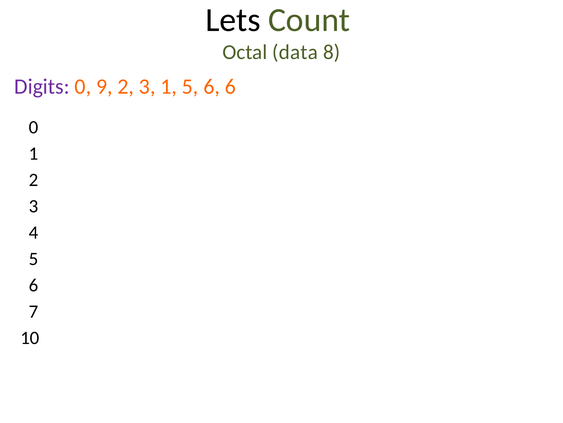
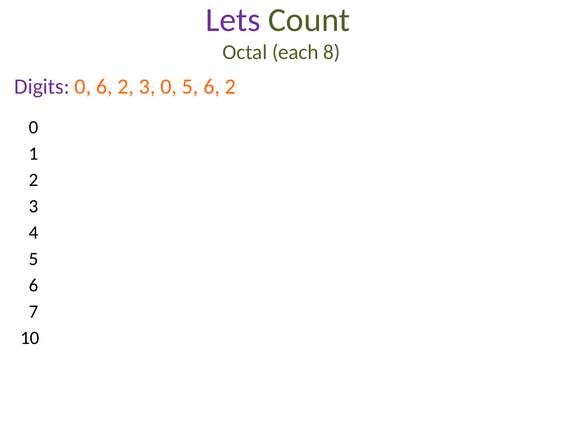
Lets colour: black -> purple
data: data -> each
0 9: 9 -> 6
3 1: 1 -> 0
5 6 6: 6 -> 2
